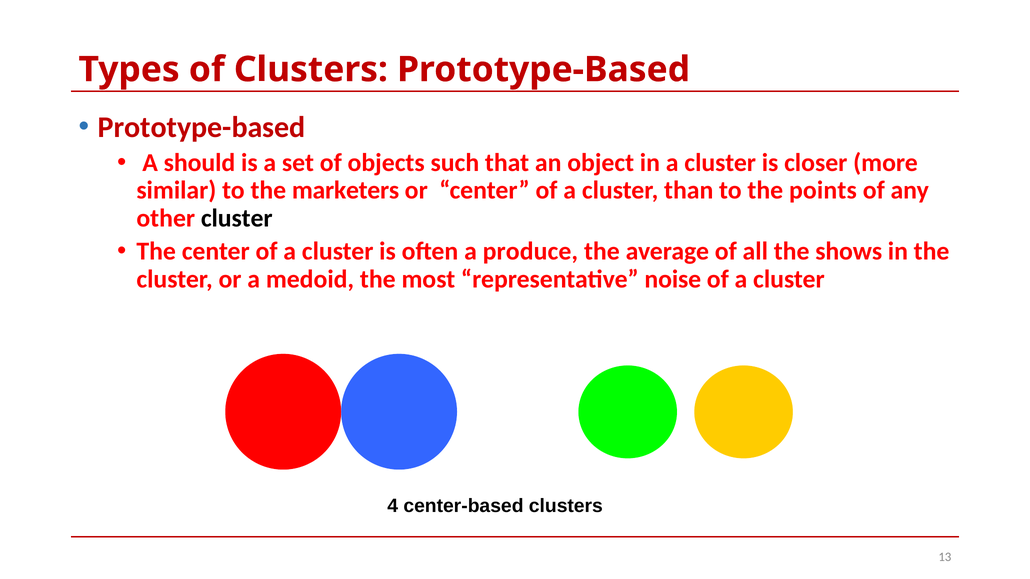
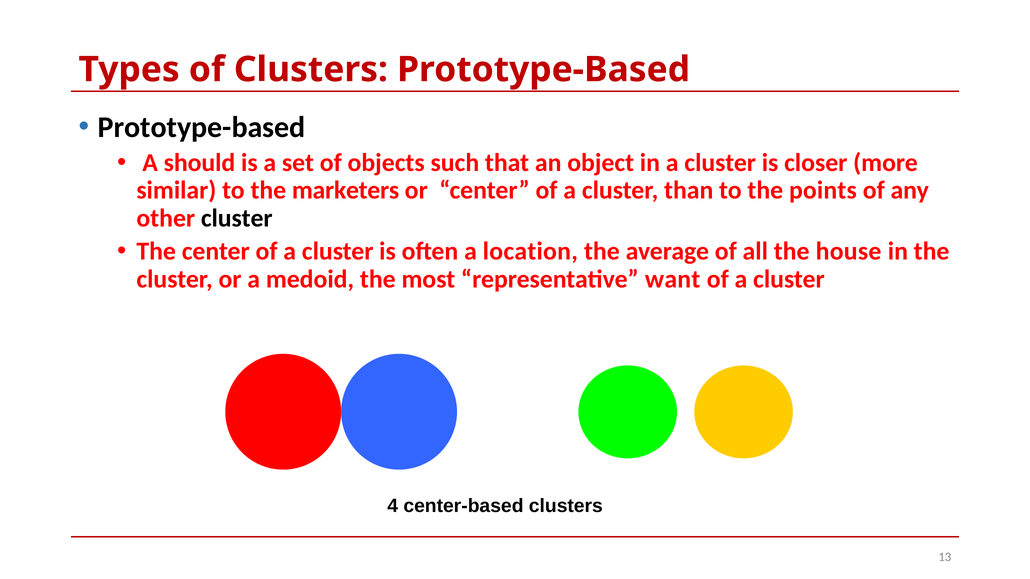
Prototype-based at (202, 127) colour: red -> black
produce: produce -> location
shows: shows -> house
noise: noise -> want
